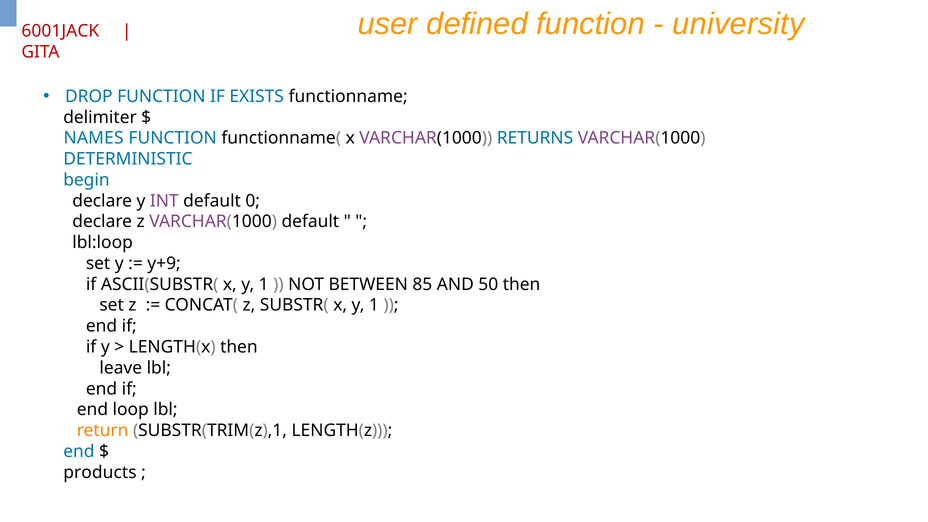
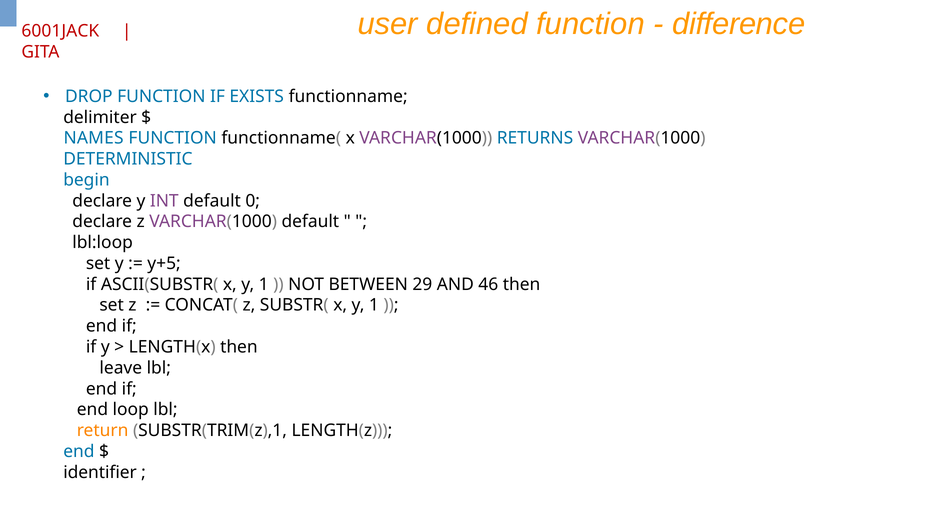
university: university -> difference
y+9: y+9 -> y+5
85: 85 -> 29
50: 50 -> 46
products: products -> identifier
